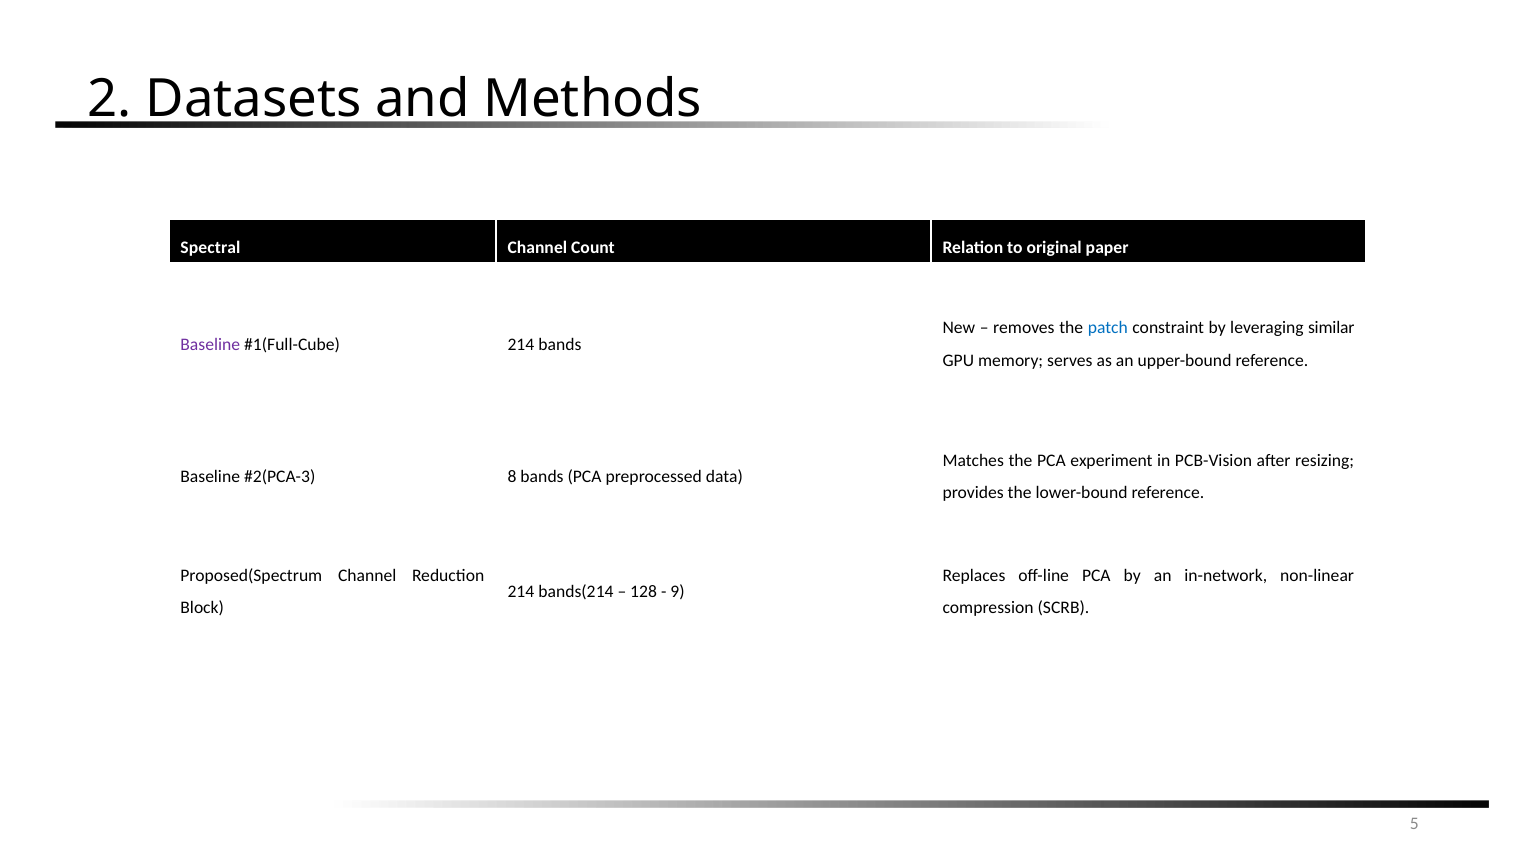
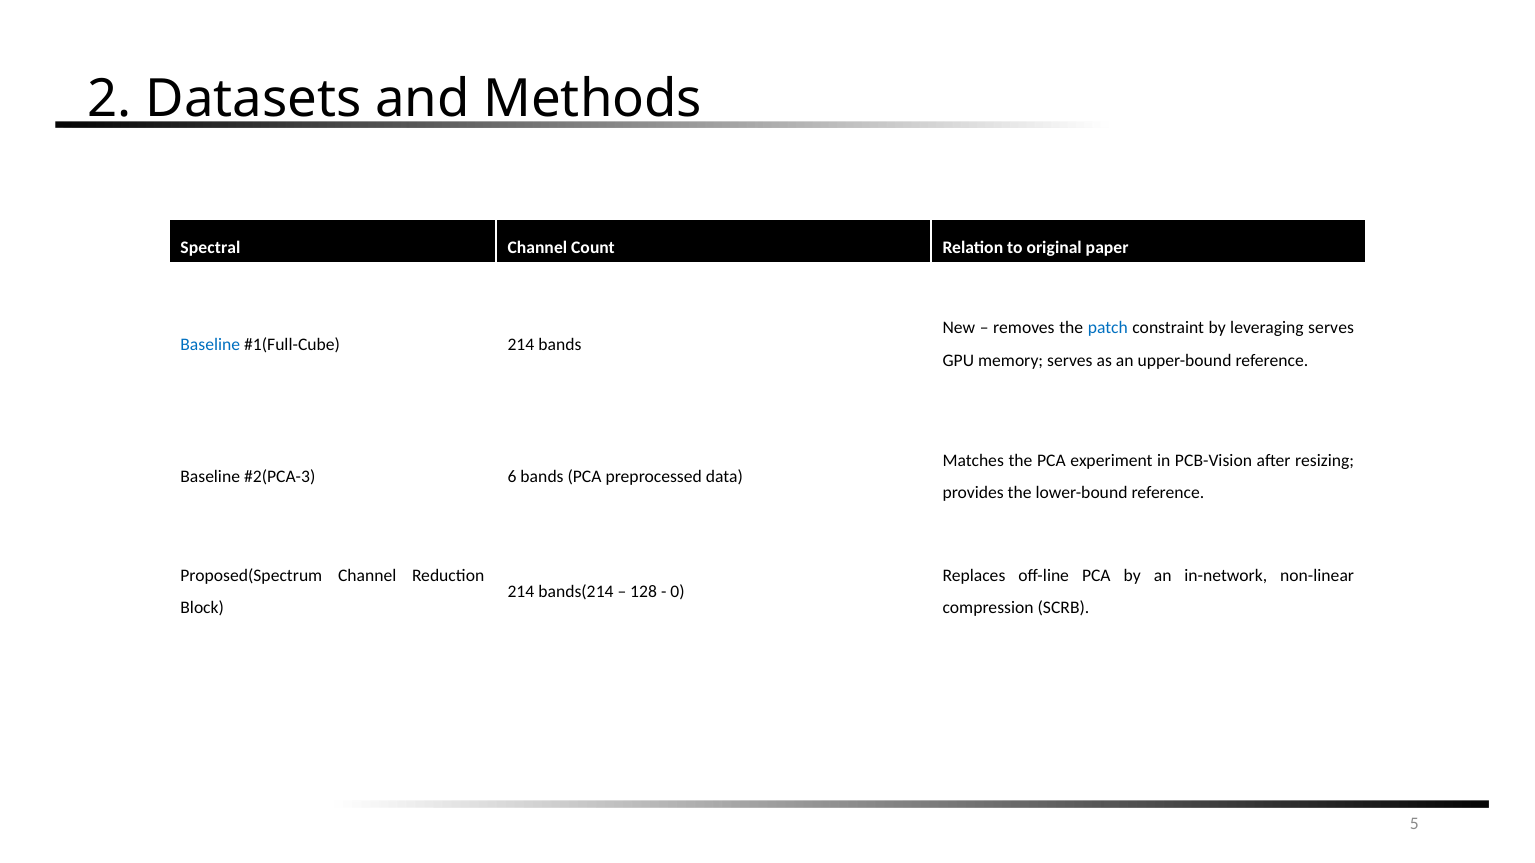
leveraging similar: similar -> serves
Baseline at (210, 345) colour: purple -> blue
8: 8 -> 6
9: 9 -> 0
